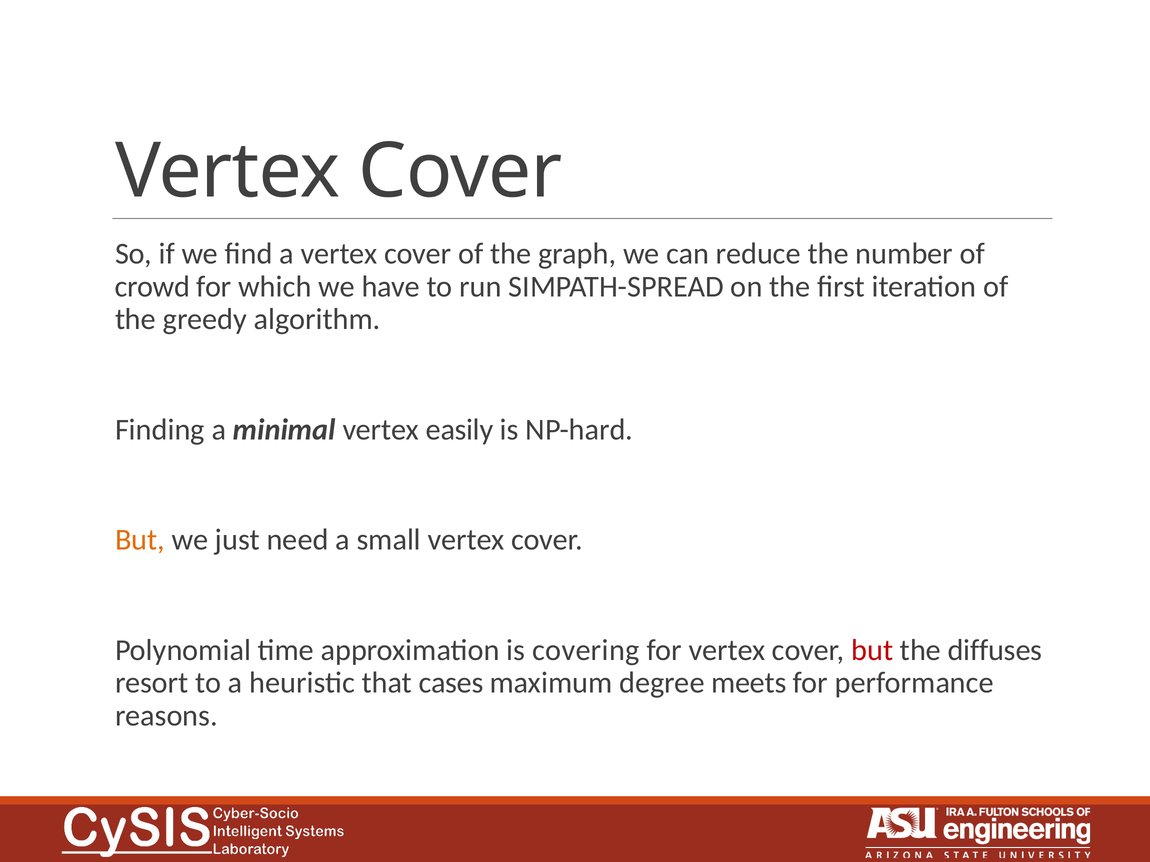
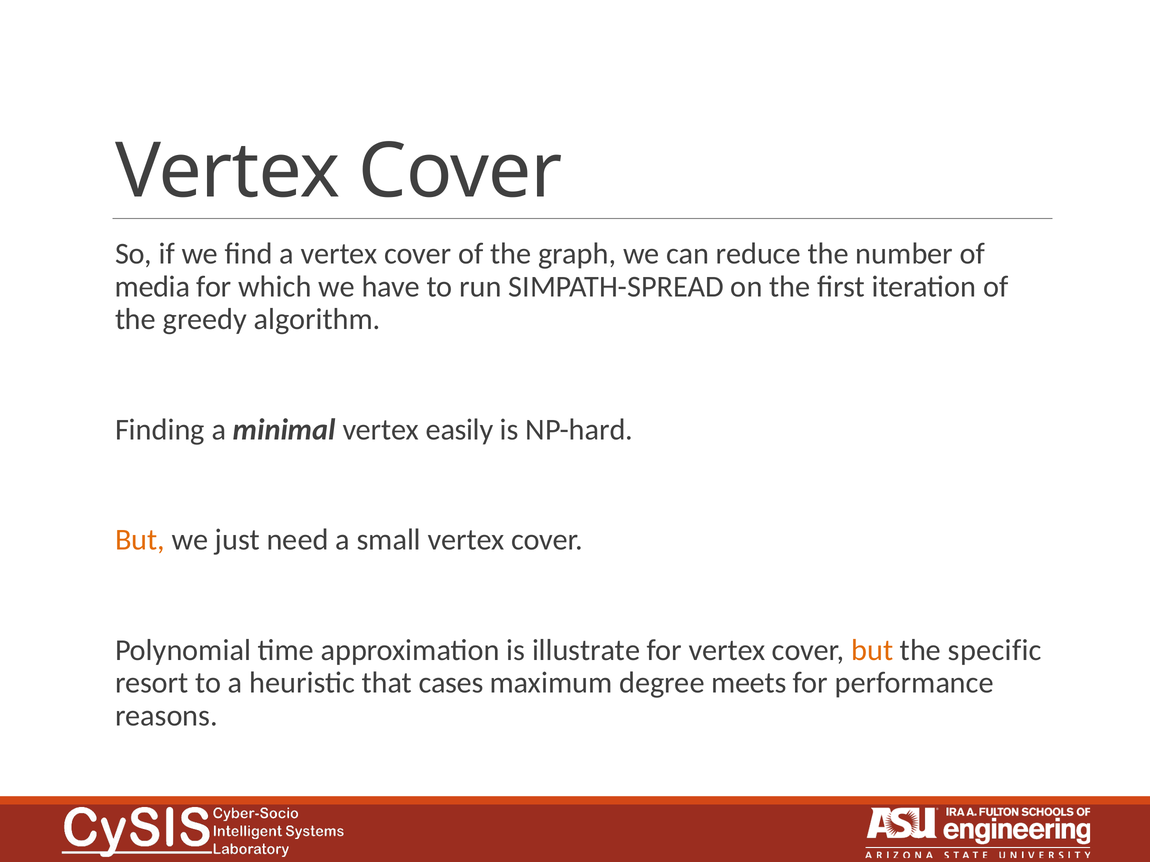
crowd: crowd -> media
covering: covering -> illustrate
but at (872, 650) colour: red -> orange
diffuses: diffuses -> specific
